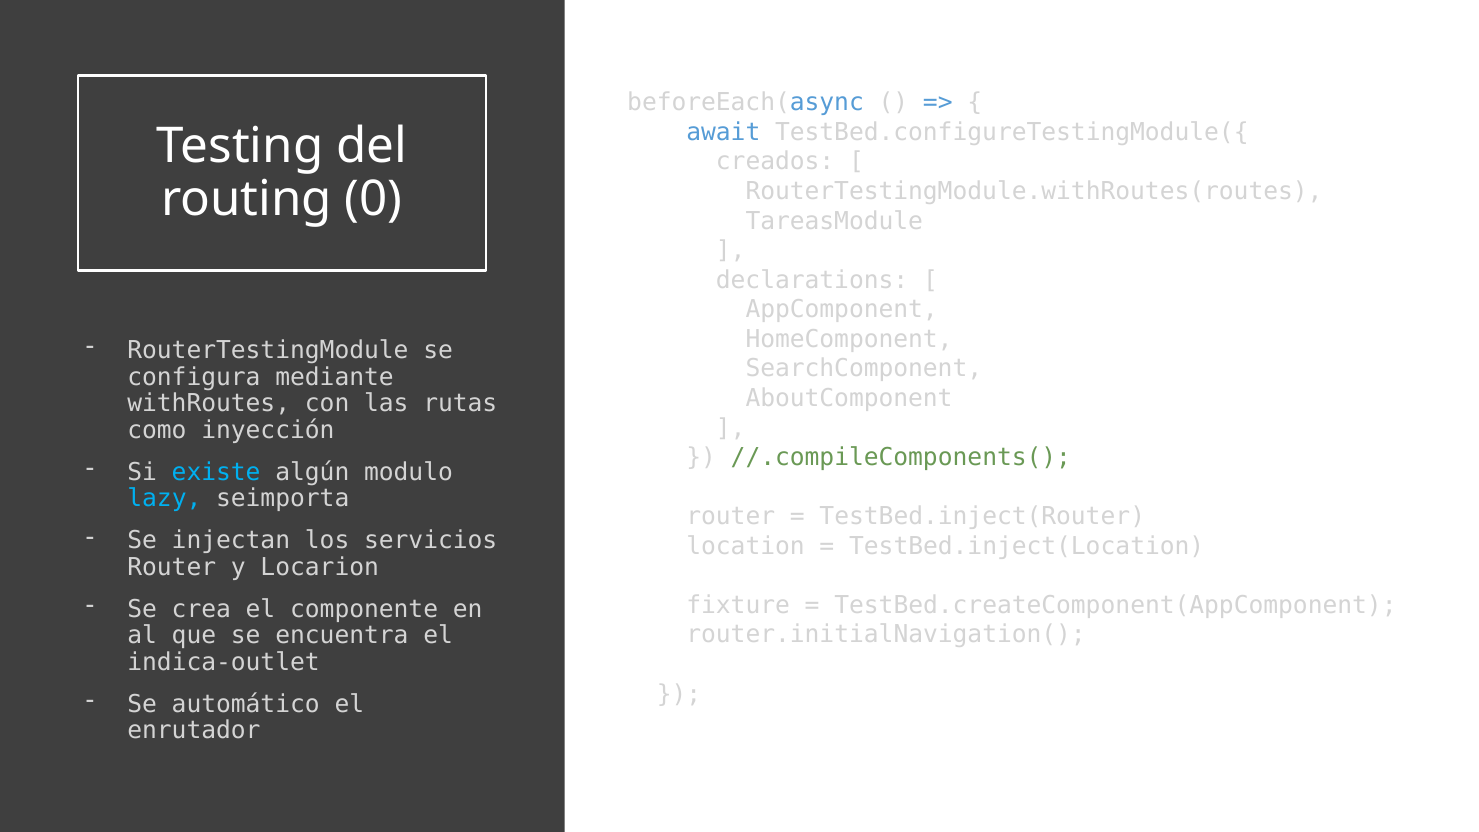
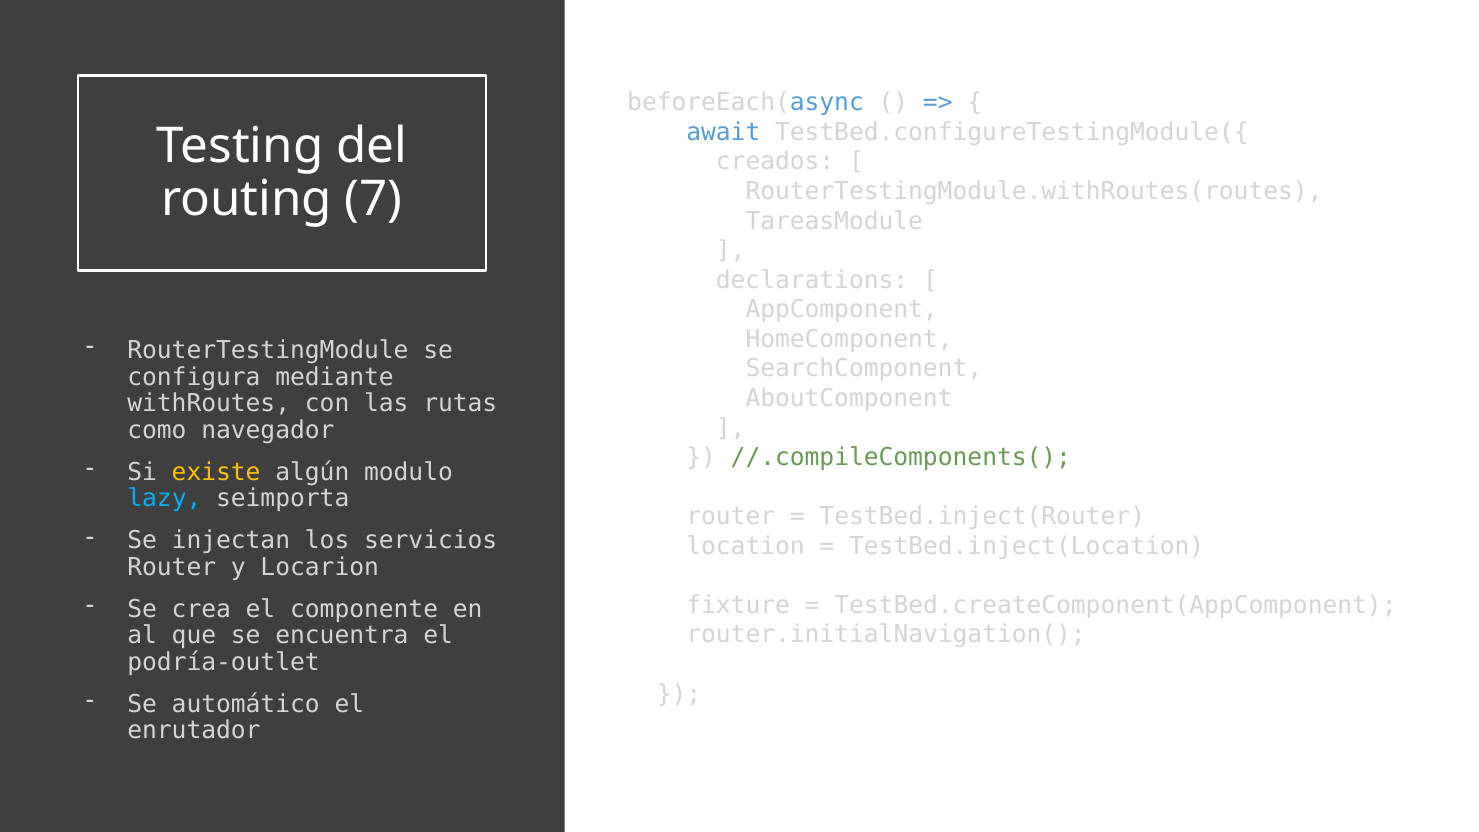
0: 0 -> 7
inyección: inyección -> navegador
existe colour: light blue -> yellow
indica-outlet: indica-outlet -> podría-outlet
